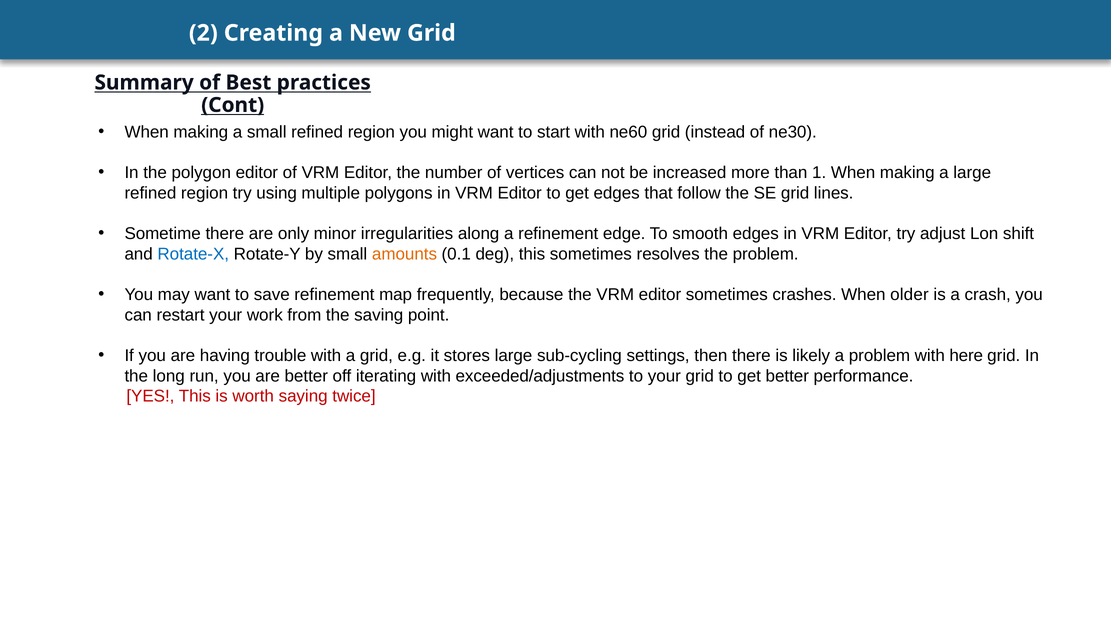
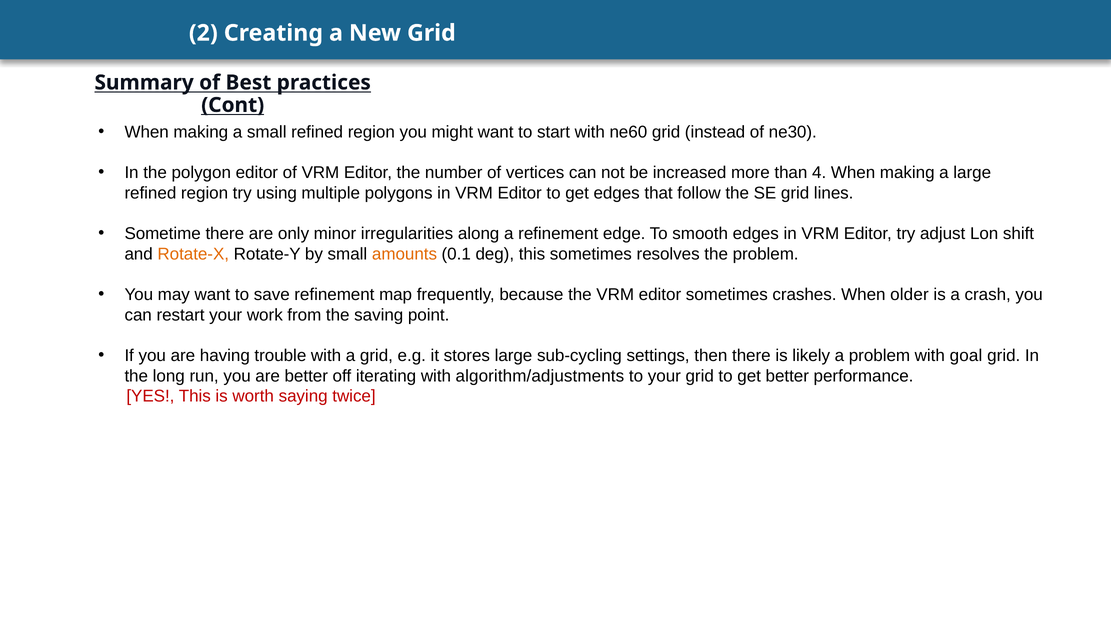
1: 1 -> 4
Rotate-X colour: blue -> orange
here: here -> goal
exceeded/adjustments: exceeded/adjustments -> algorithm/adjustments
